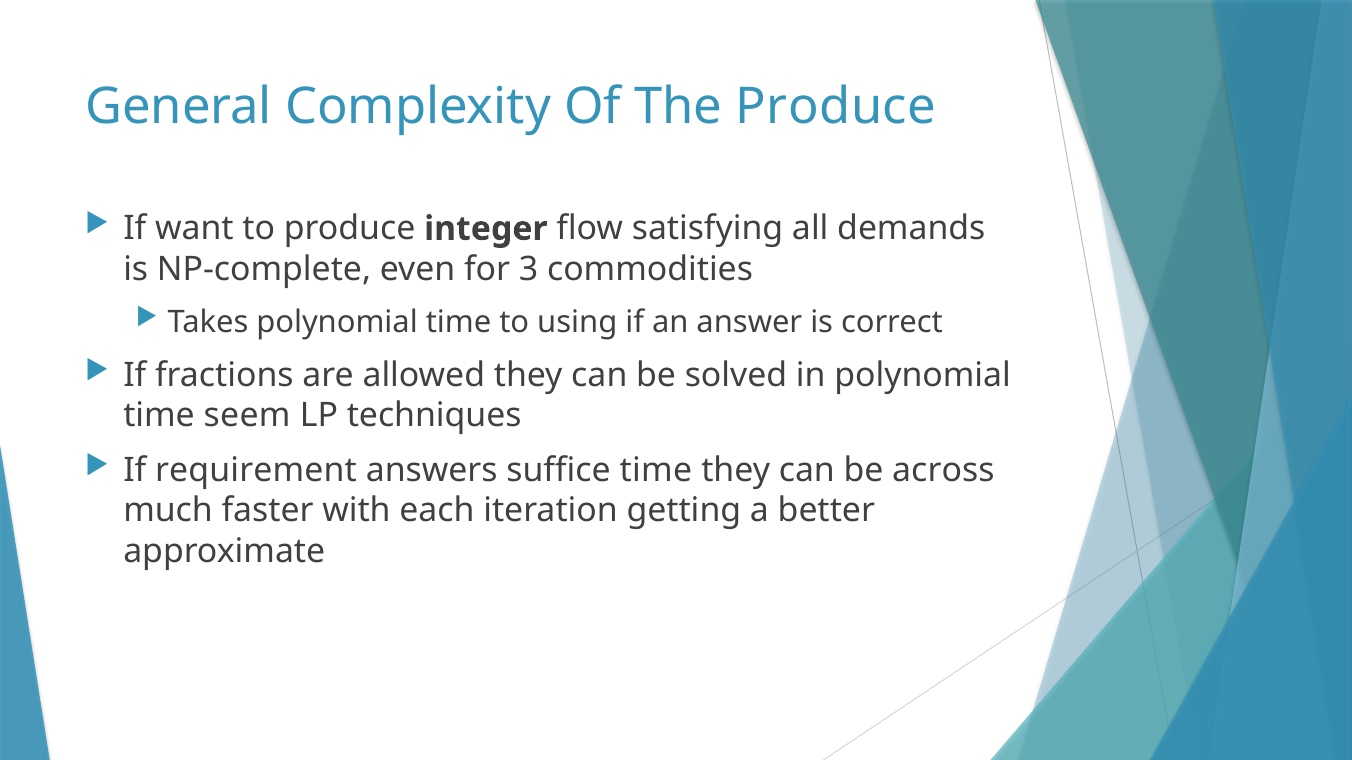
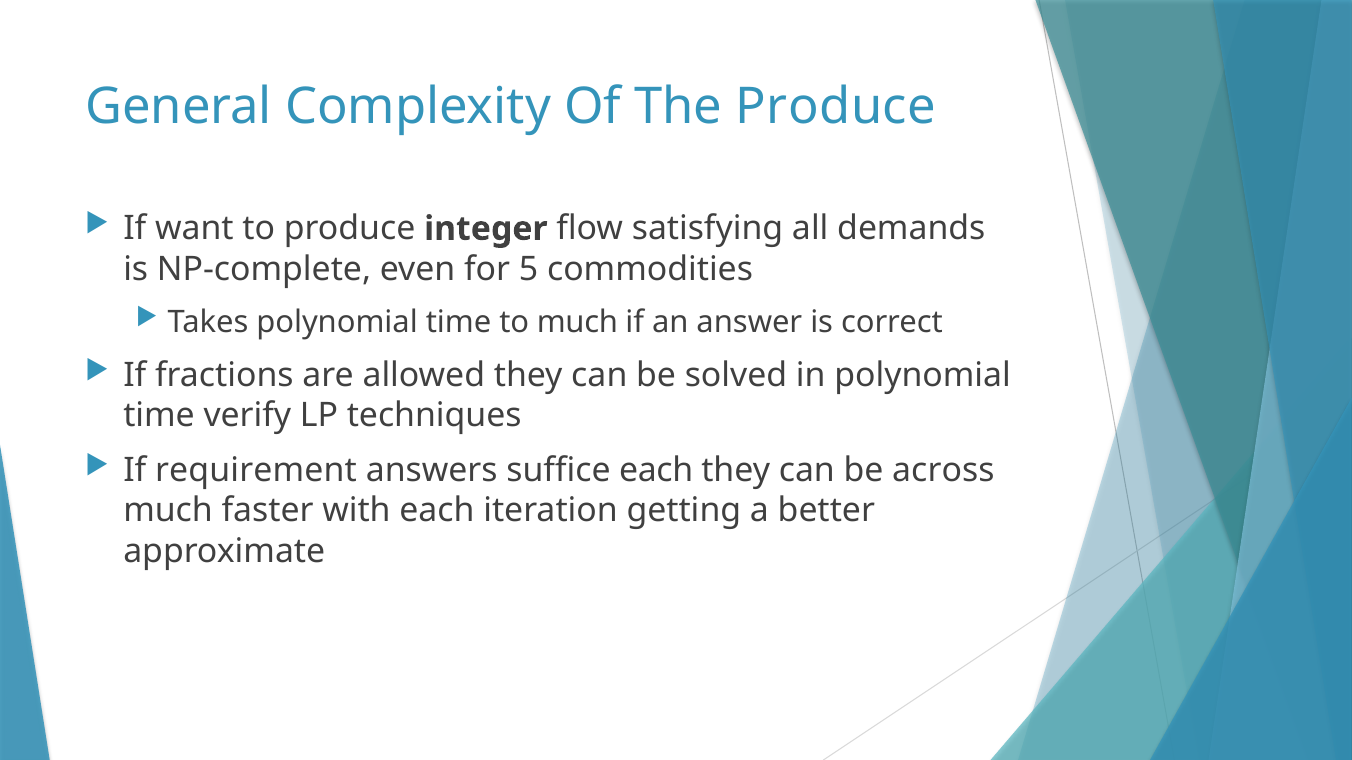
3: 3 -> 5
to using: using -> much
seem: seem -> verify
suffice time: time -> each
